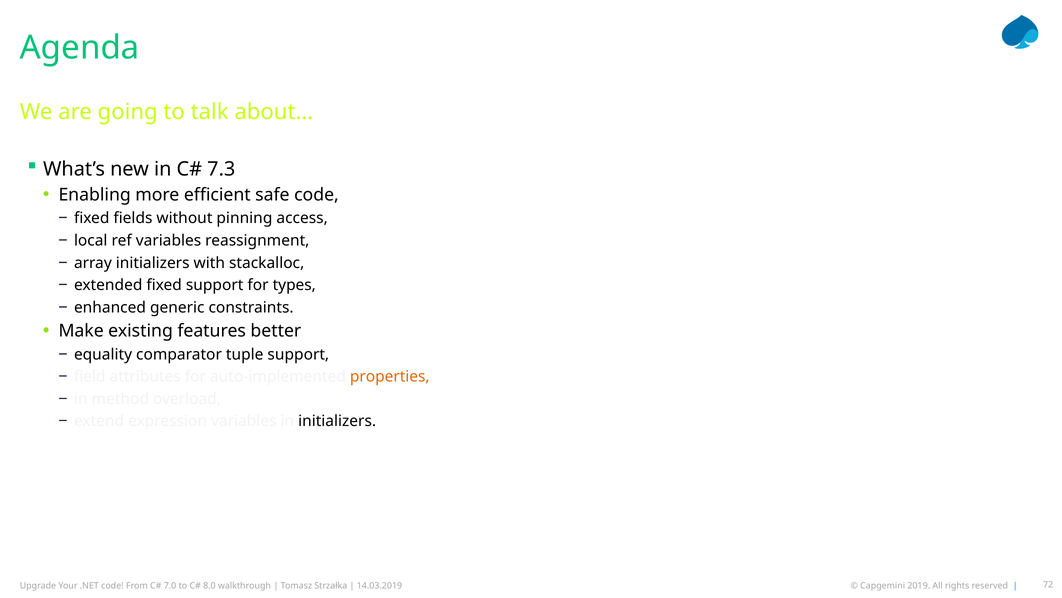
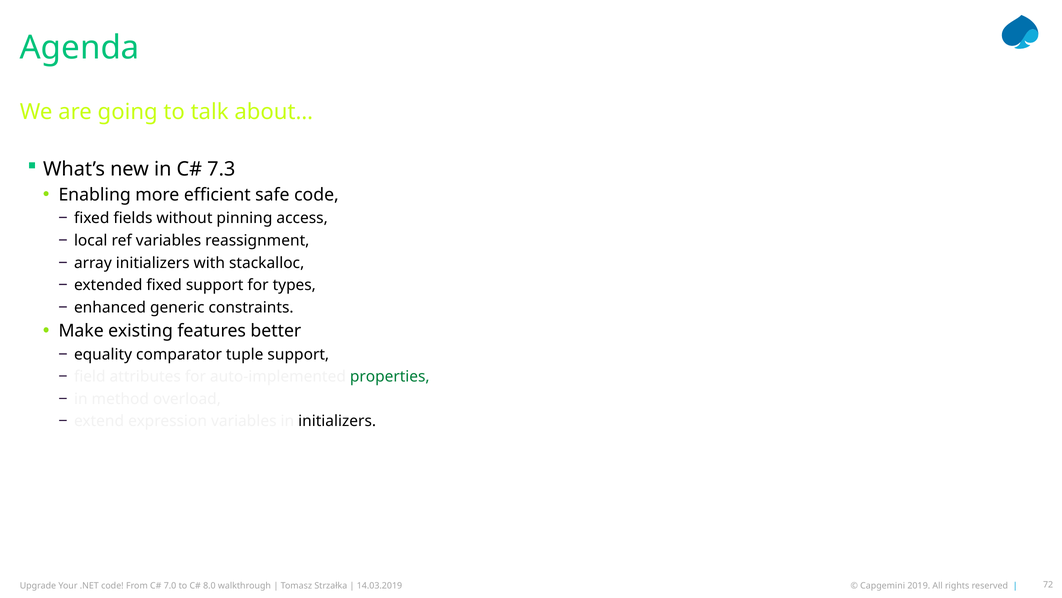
properties colour: orange -> green
